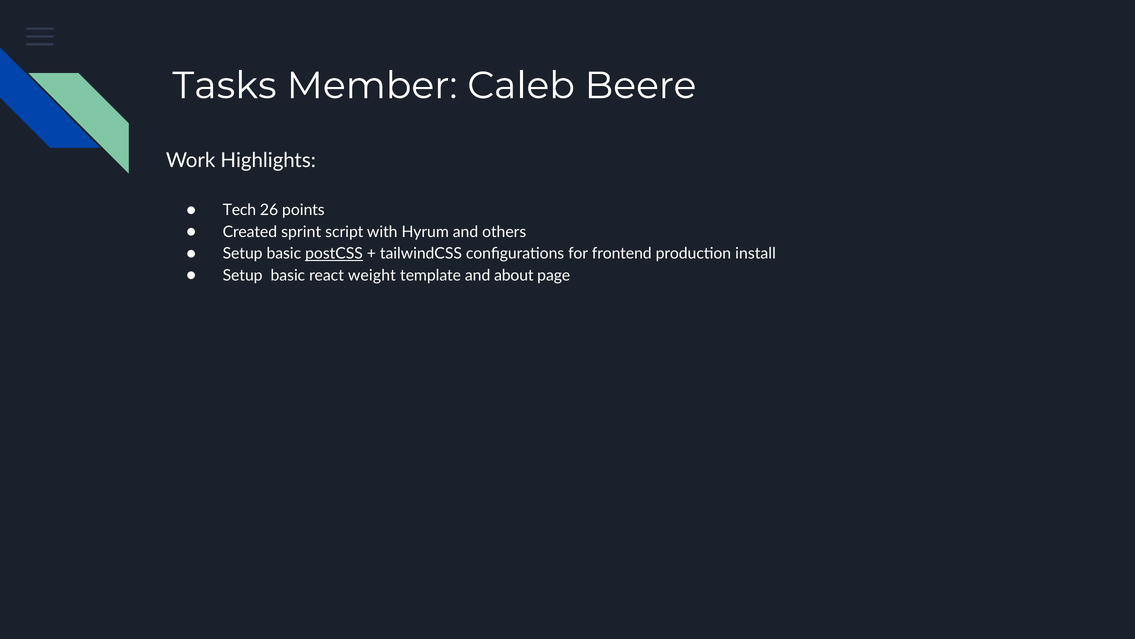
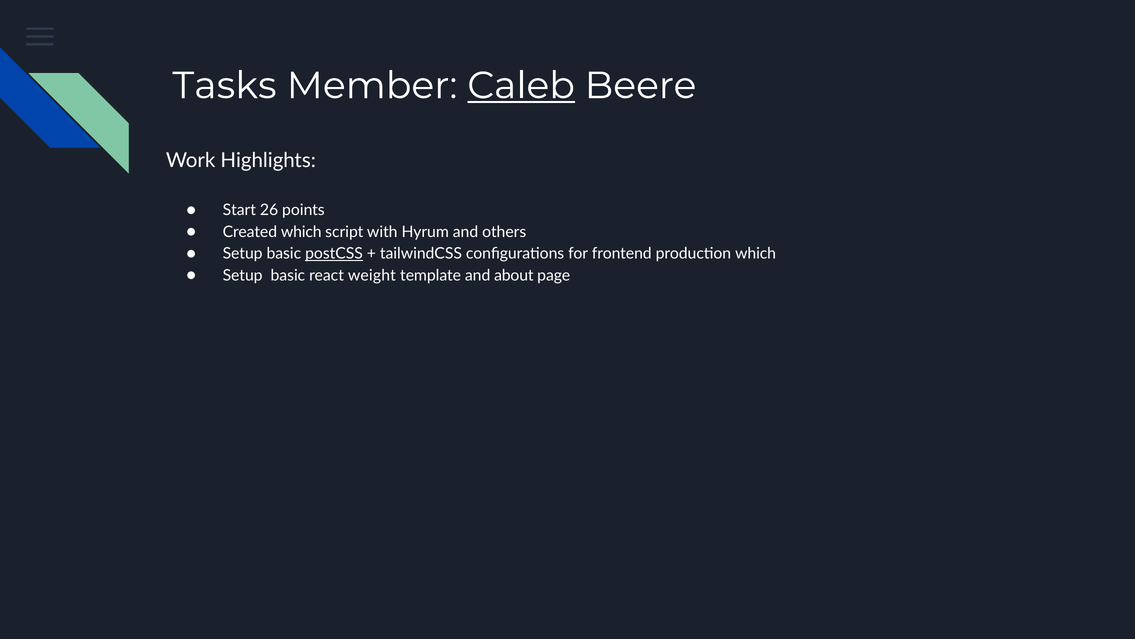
Caleb underline: none -> present
Tech: Tech -> Start
Created sprint: sprint -> which
production install: install -> which
